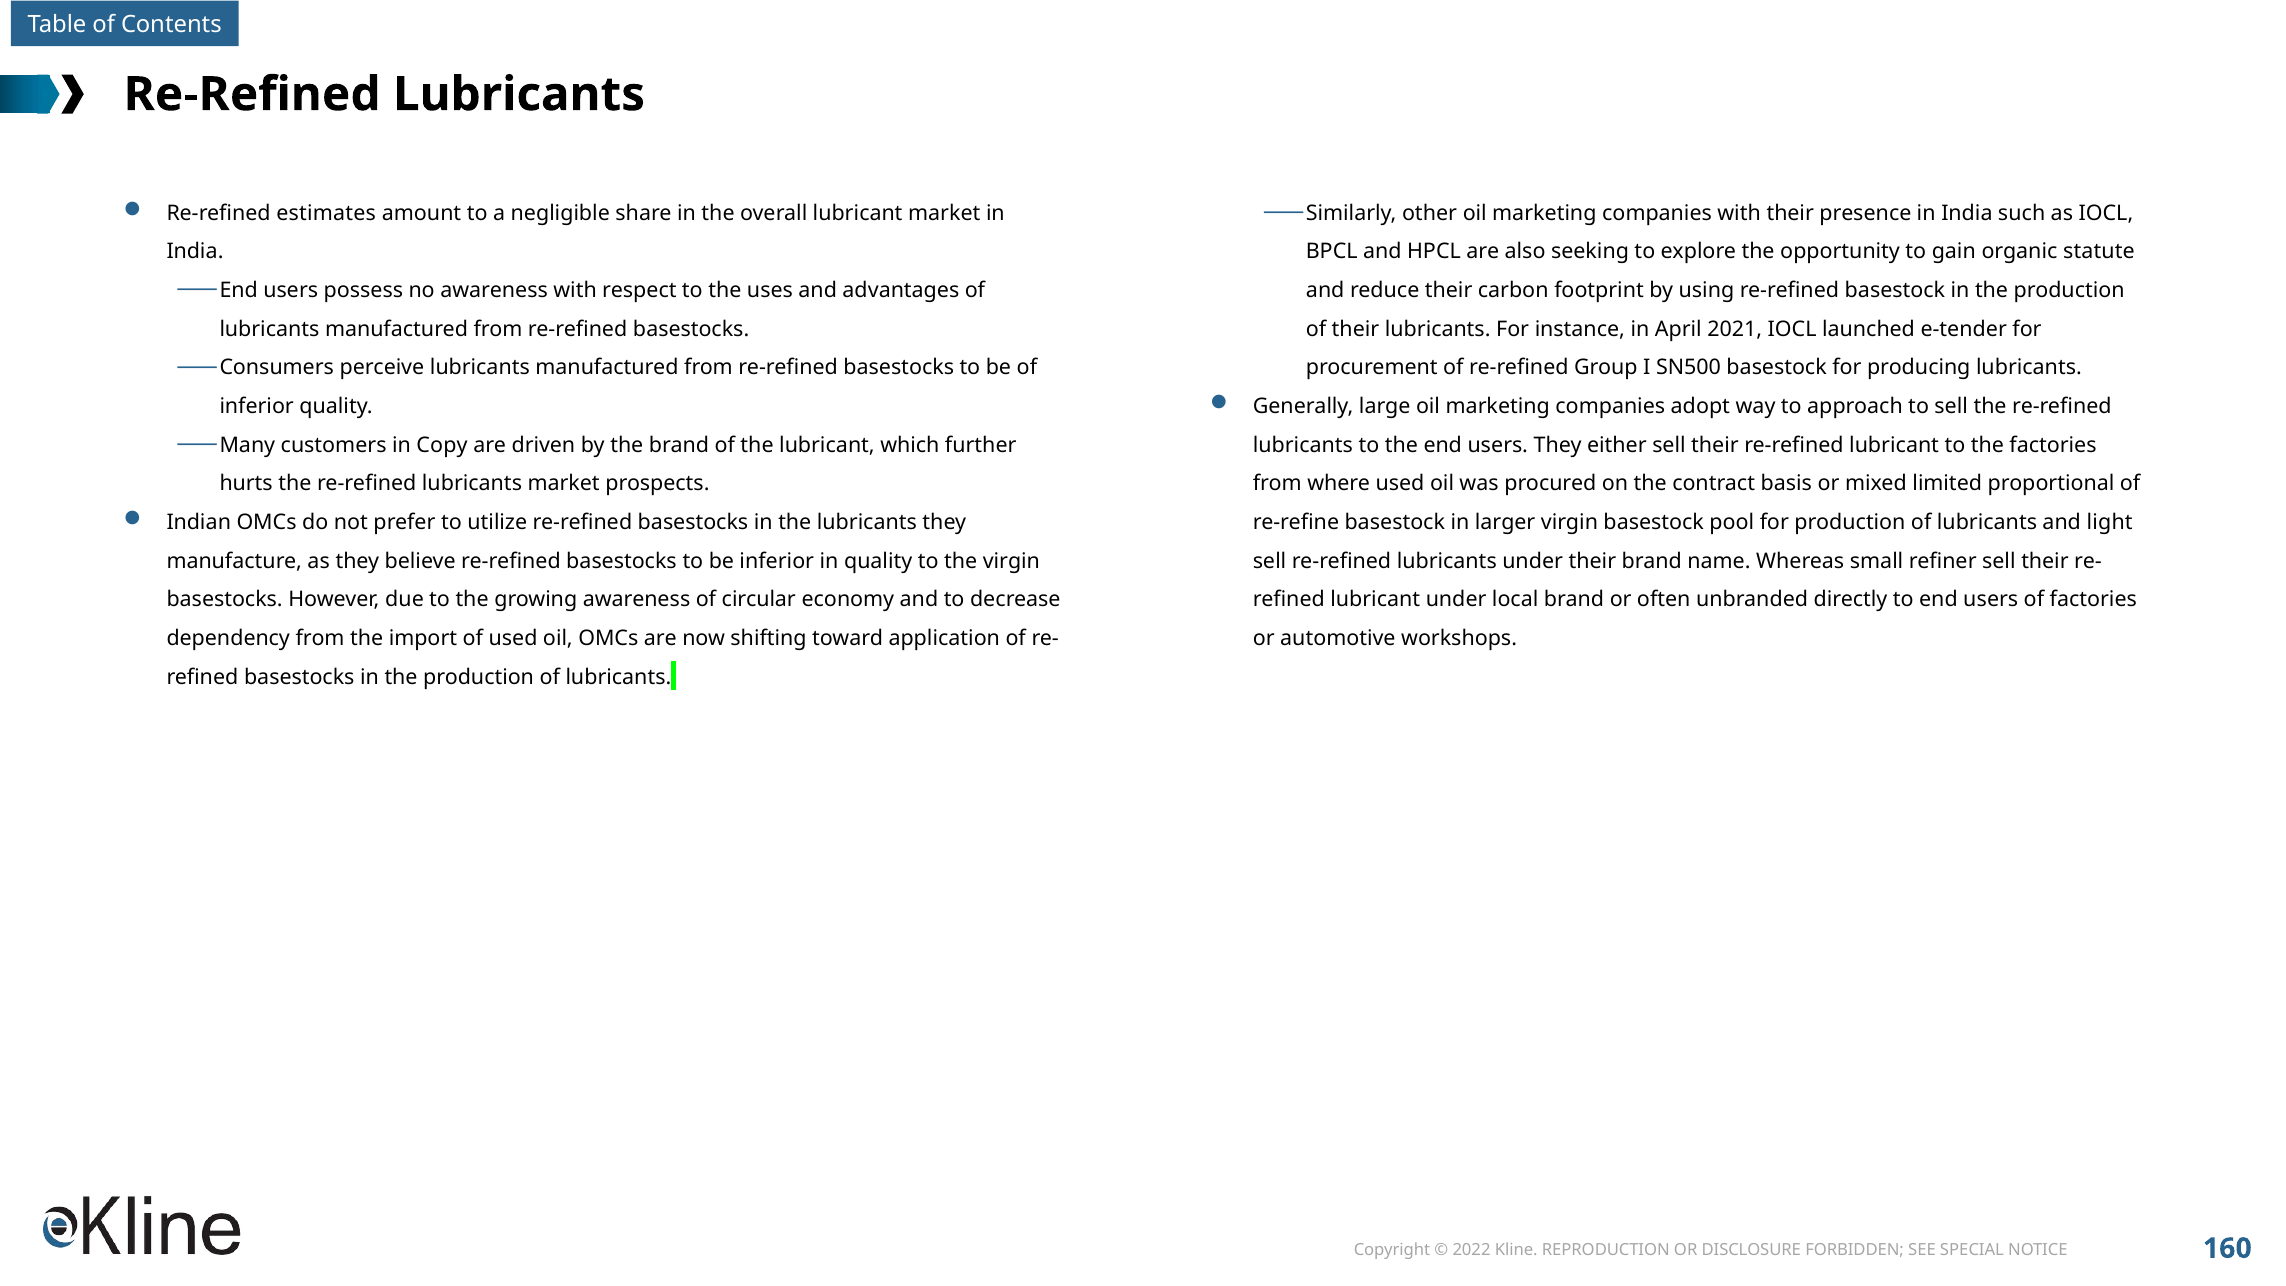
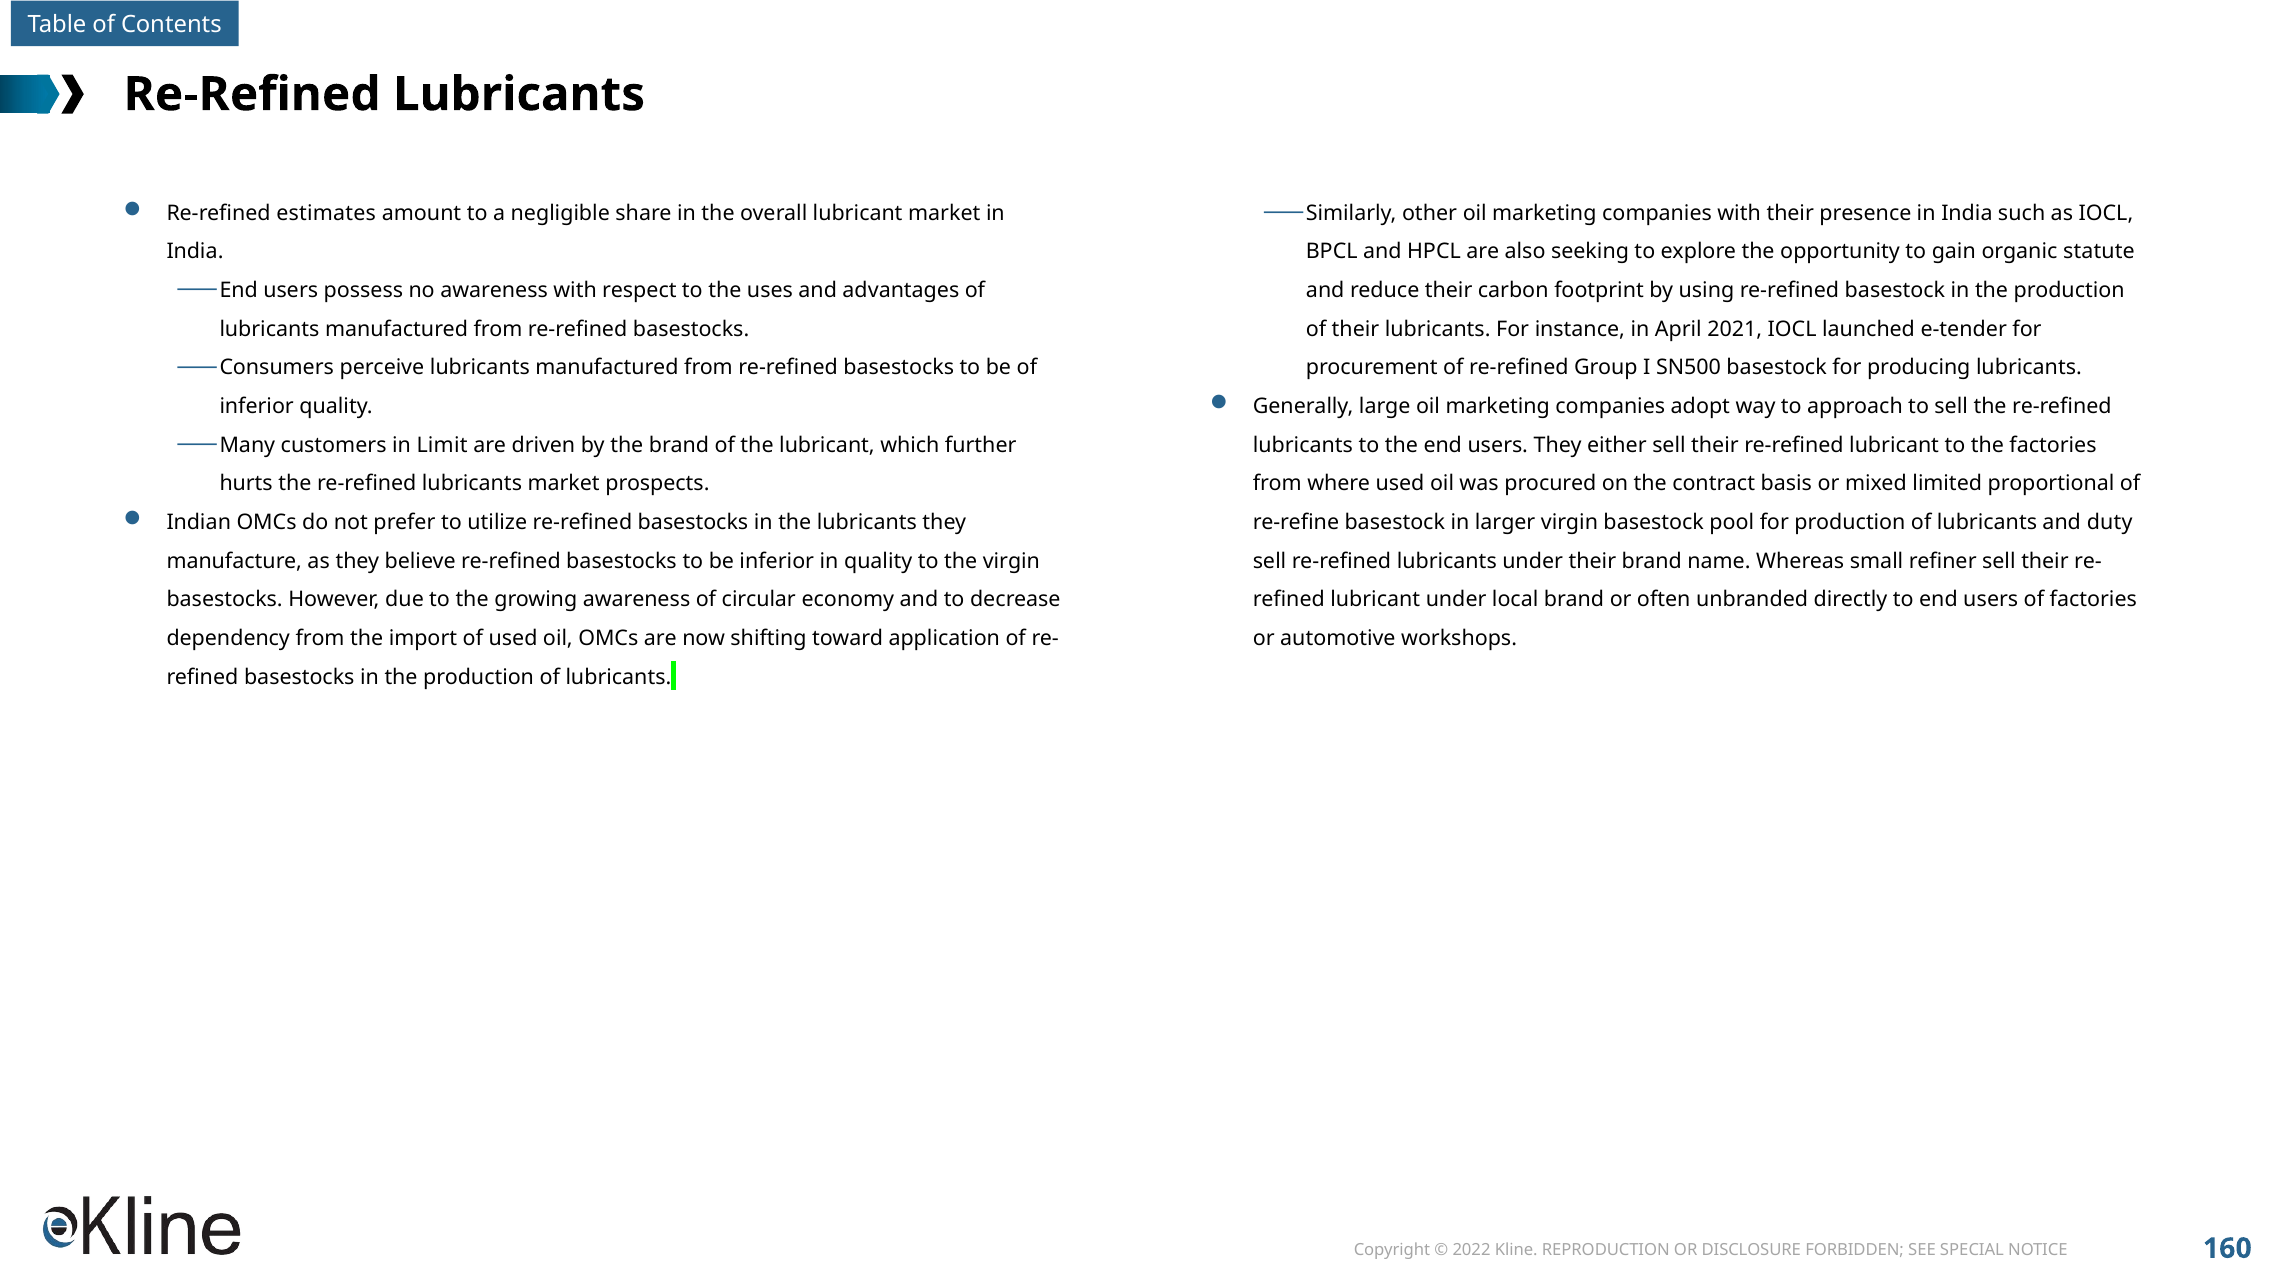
Copy: Copy -> Limit
light: light -> duty
